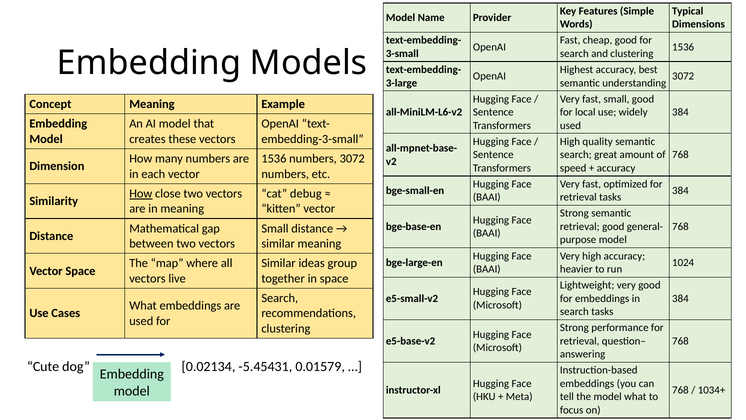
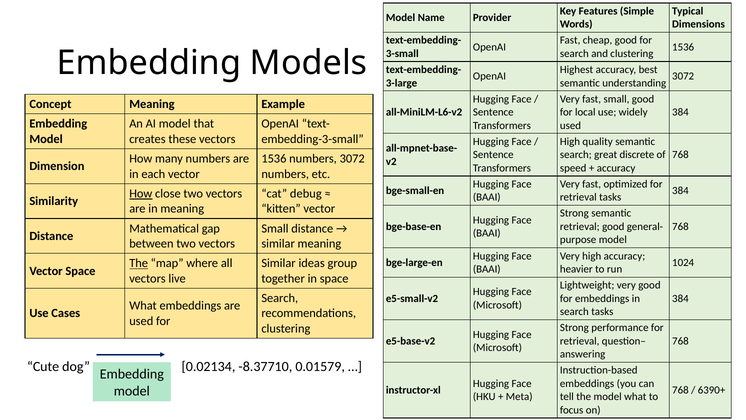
amount: amount -> discrete
The at (139, 263) underline: none -> present
-5.45431: -5.45431 -> -8.37710
1034+: 1034+ -> 6390+
